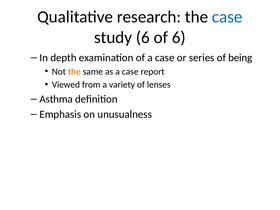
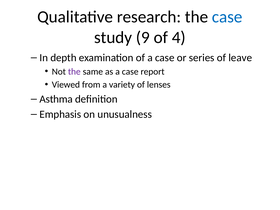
study 6: 6 -> 9
of 6: 6 -> 4
being: being -> leave
the at (74, 72) colour: orange -> purple
